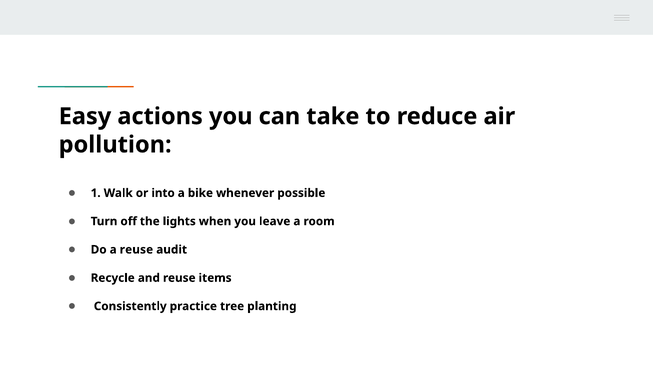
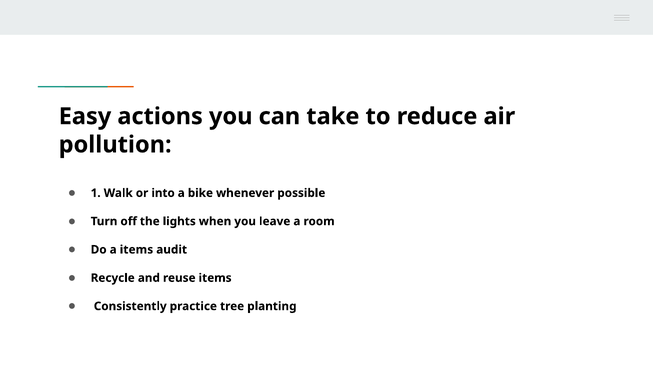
a reuse: reuse -> items
